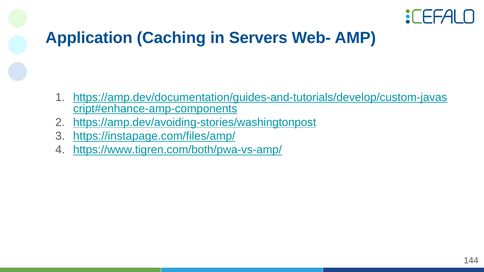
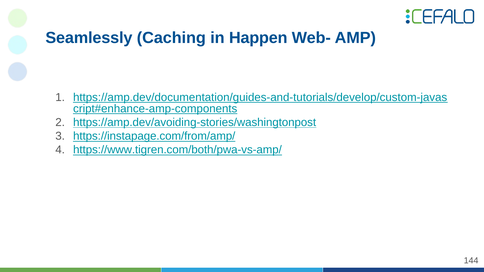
Application: Application -> Seamlessly
Servers: Servers -> Happen
https://instapage.com/files/amp/: https://instapage.com/files/amp/ -> https://instapage.com/from/amp/
